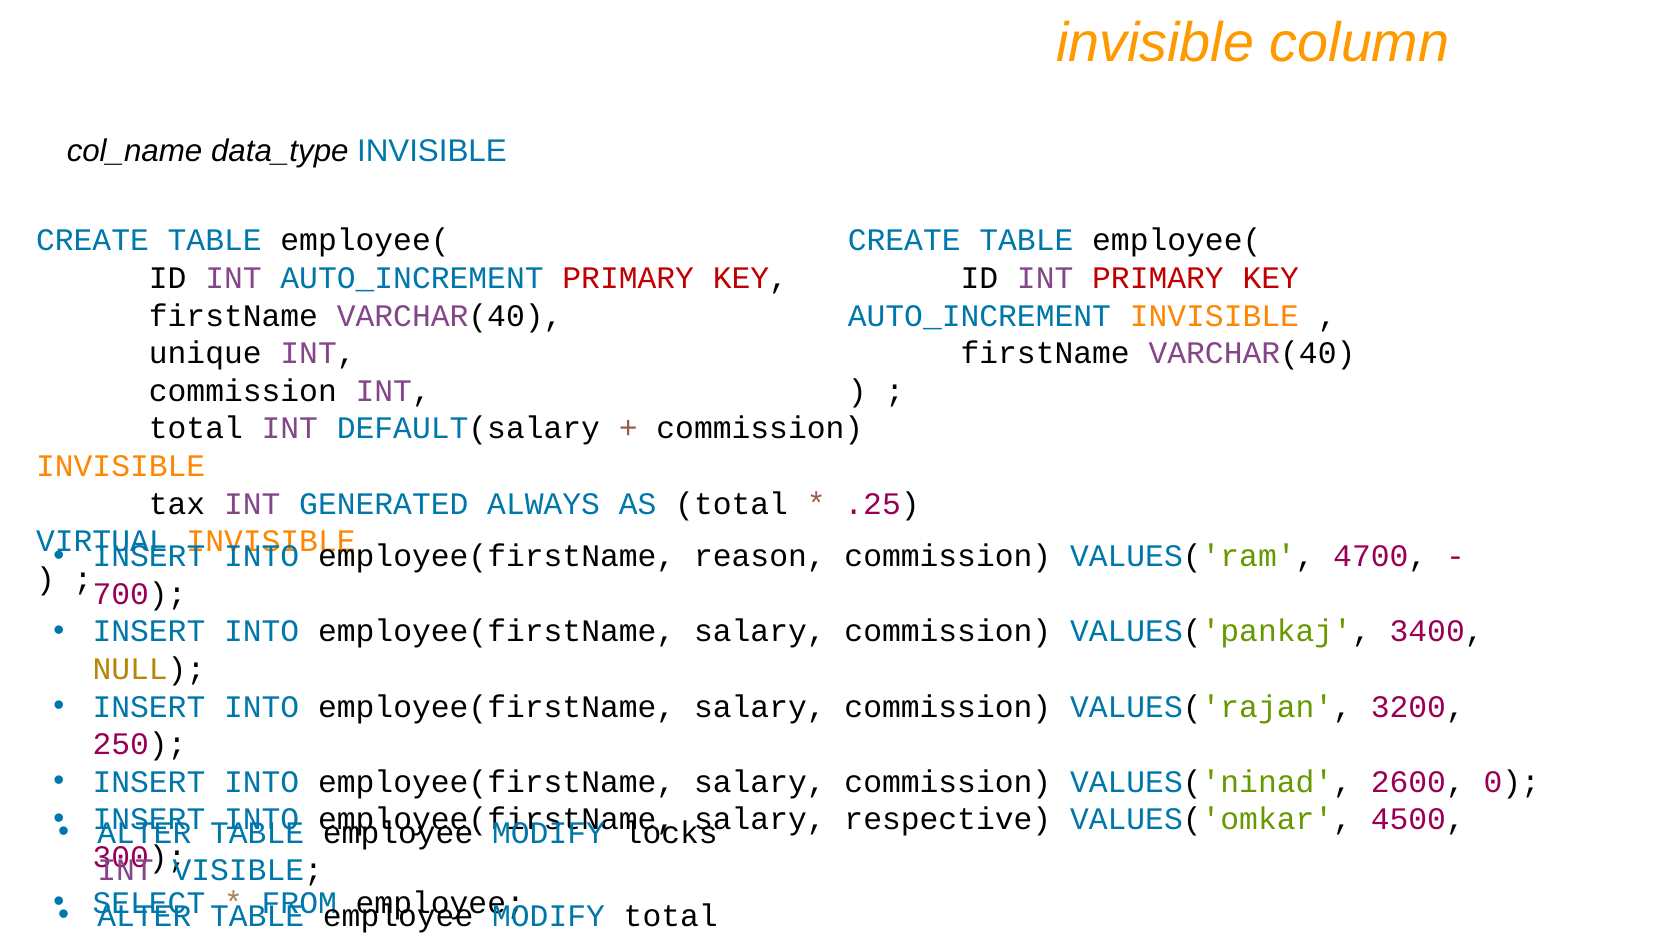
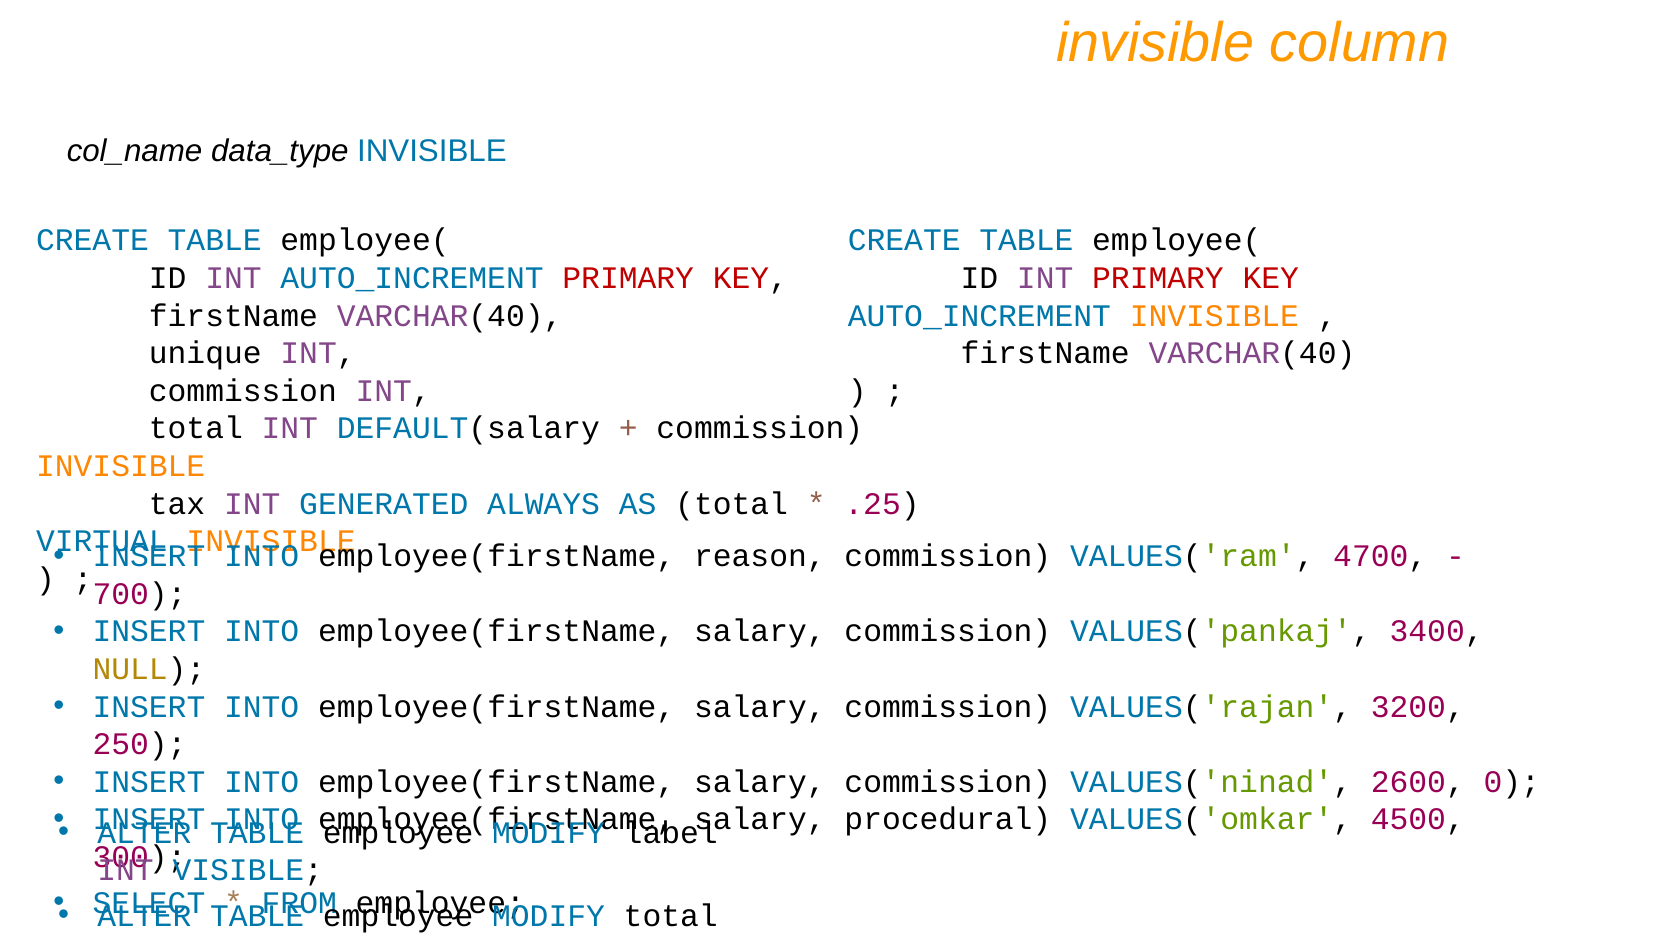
respective: respective -> procedural
locks: locks -> label
